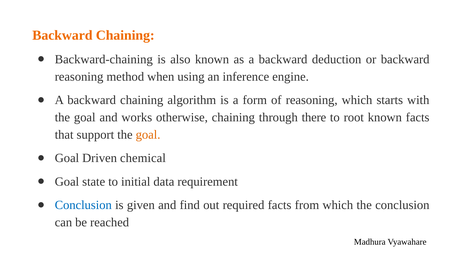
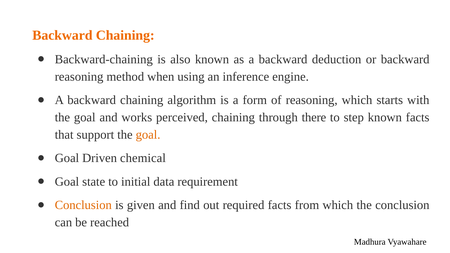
otherwise: otherwise -> perceived
root: root -> step
Conclusion at (83, 205) colour: blue -> orange
